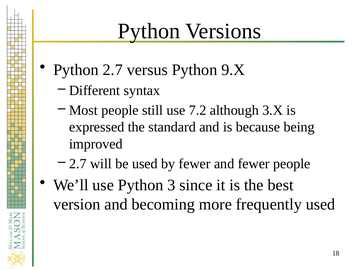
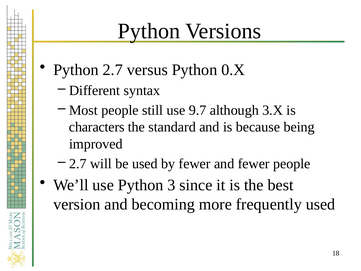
9.X: 9.X -> 0.X
7.2: 7.2 -> 9.7
expressed: expressed -> characters
